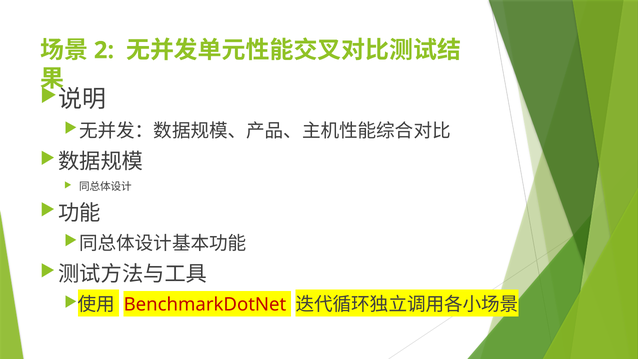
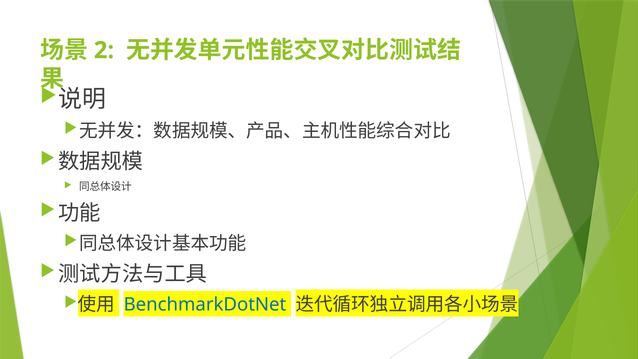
BenchmarkDotNet colour: red -> blue
